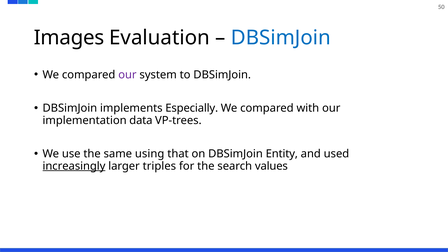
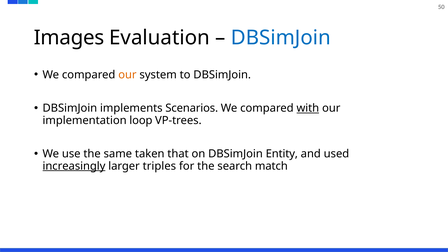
our at (127, 75) colour: purple -> orange
Especially: Especially -> Scenarios
with underline: none -> present
data: data -> loop
using: using -> taken
values: values -> match
